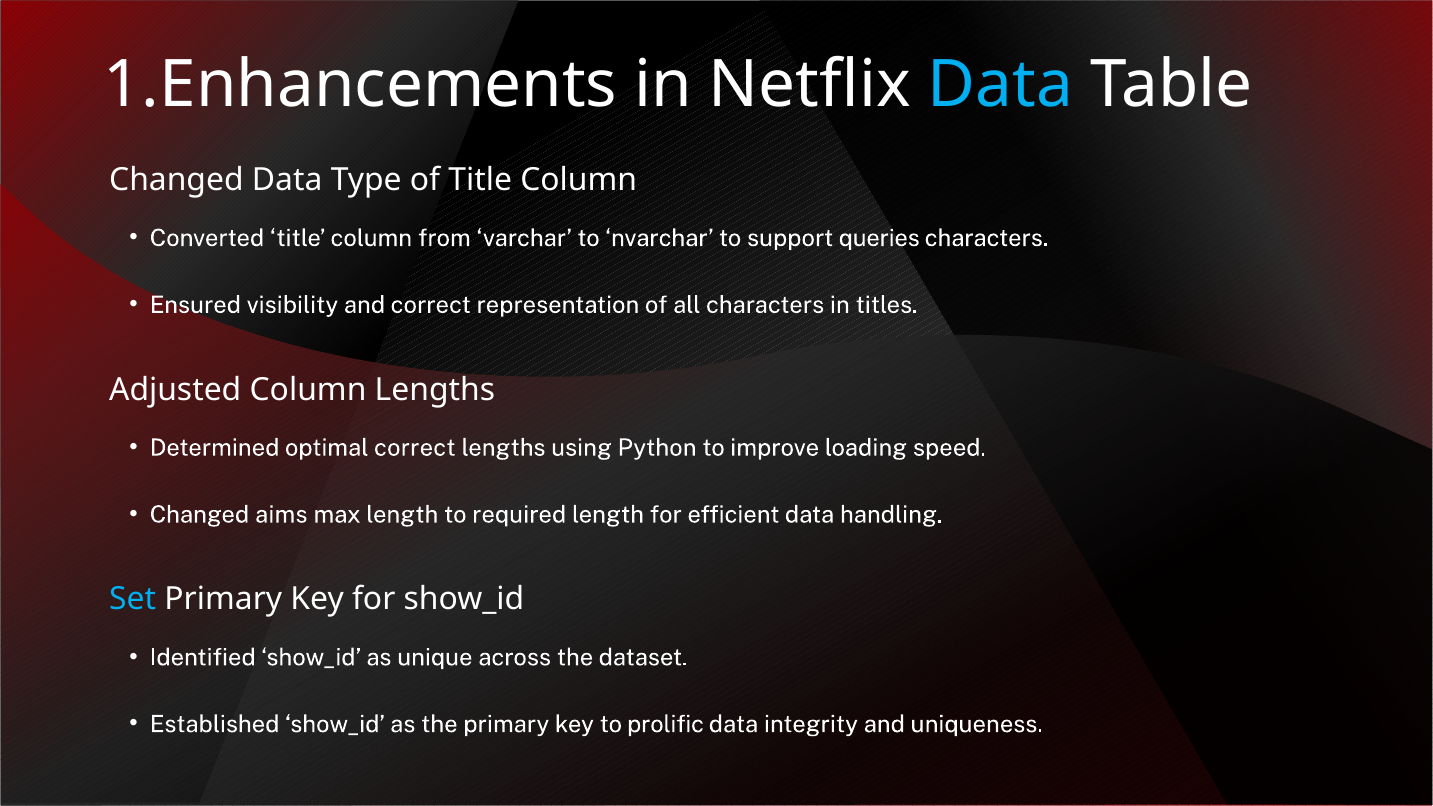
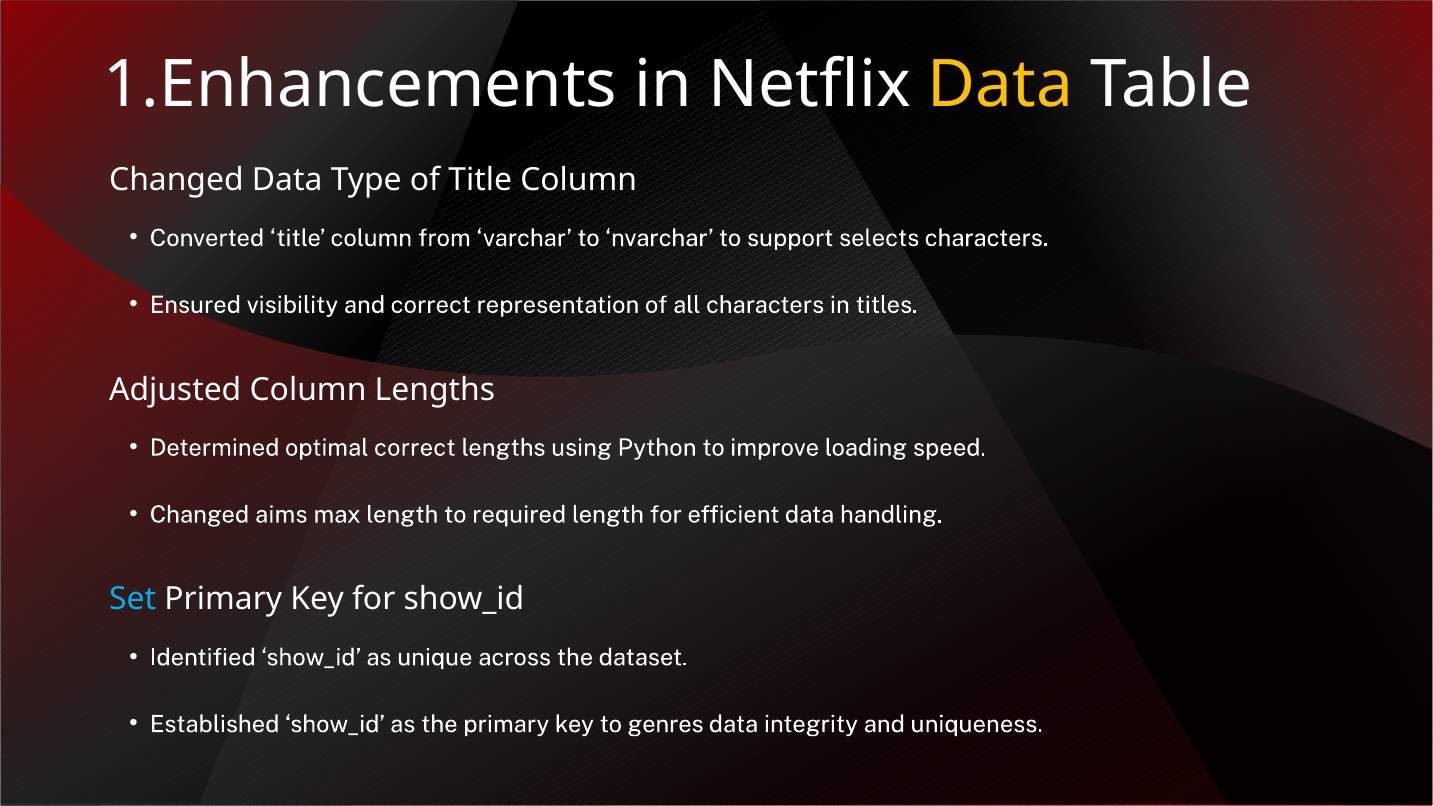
Data at (1000, 85) colour: light blue -> yellow
queries: queries -> selects
prolific: prolific -> genres
